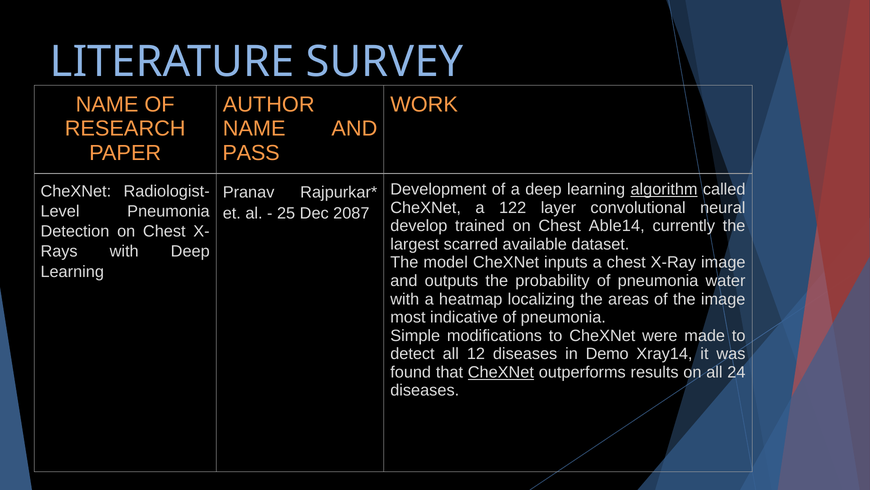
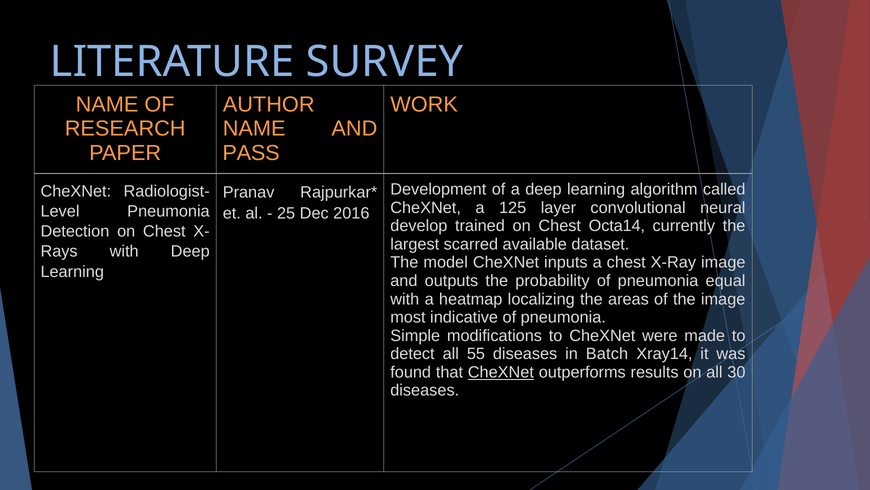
algorithm underline: present -> none
122: 122 -> 125
2087: 2087 -> 2016
Able14: Able14 -> Octa14
water: water -> equal
12: 12 -> 55
Demo: Demo -> Batch
24: 24 -> 30
